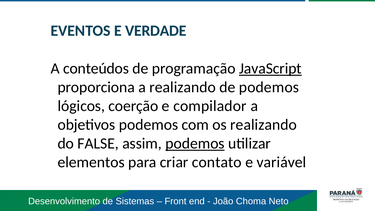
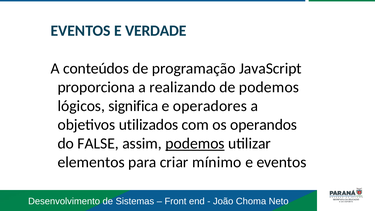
JavaScript underline: present -> none
coerção: coerção -> significa
compilador: compilador -> operadores
objetivos podemos: podemos -> utilizados
os realizando: realizando -> operandos
contato: contato -> mínimo
e variável: variável -> eventos
